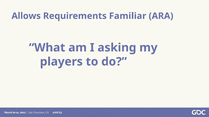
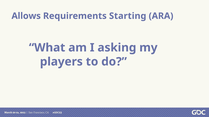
Familiar: Familiar -> Starting
